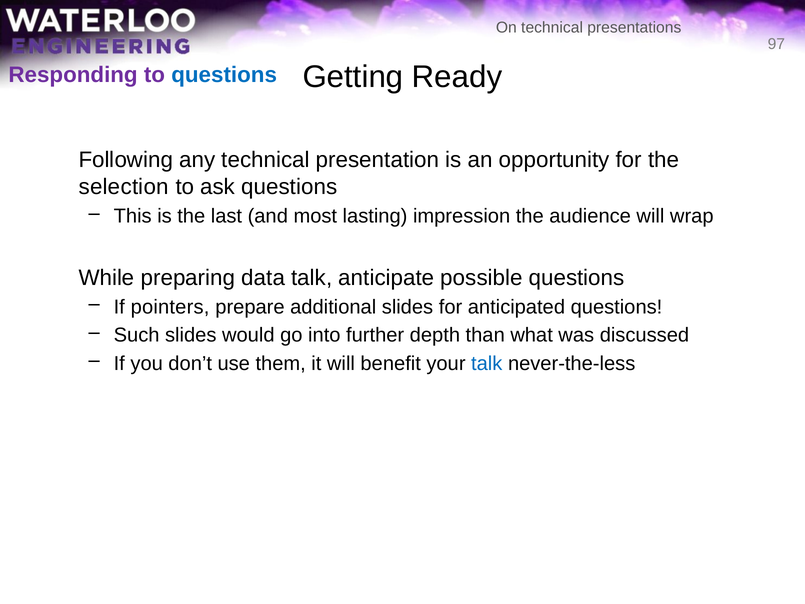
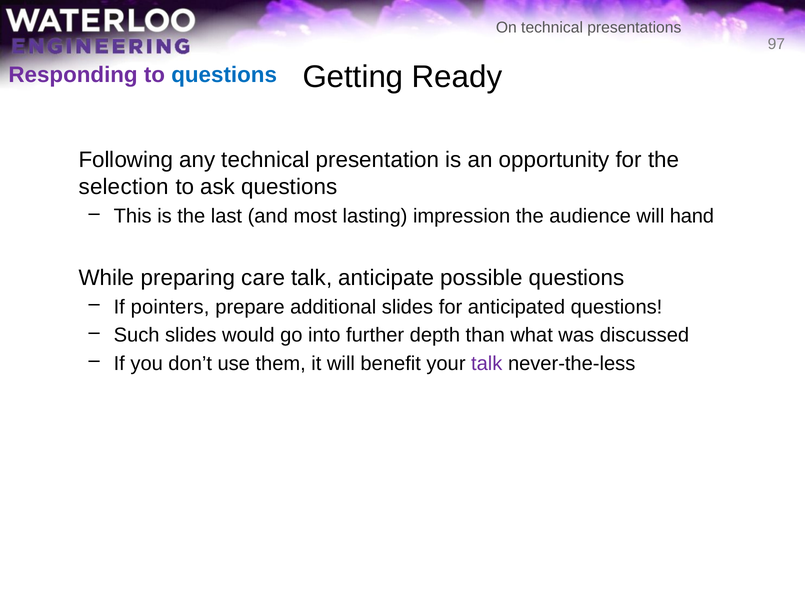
wrap: wrap -> hand
data: data -> care
talk at (487, 363) colour: blue -> purple
